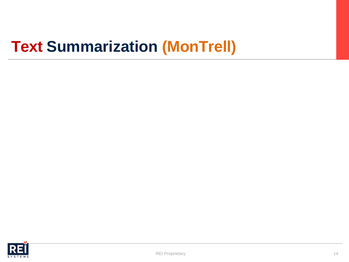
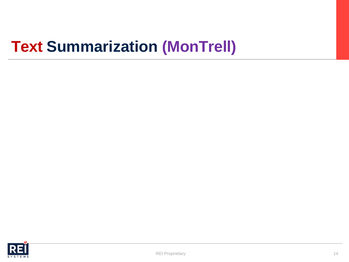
MonTrell colour: orange -> purple
